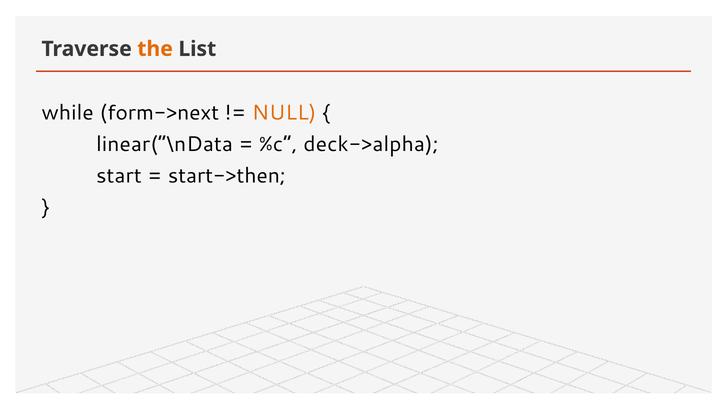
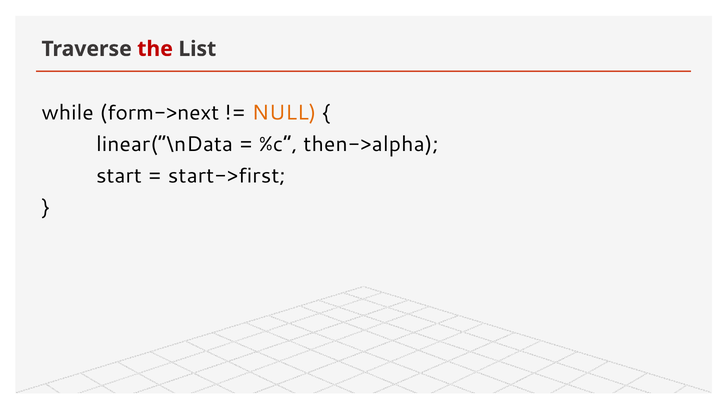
the colour: orange -> red
deck->alpha: deck->alpha -> then->alpha
start->then: start->then -> start->first
